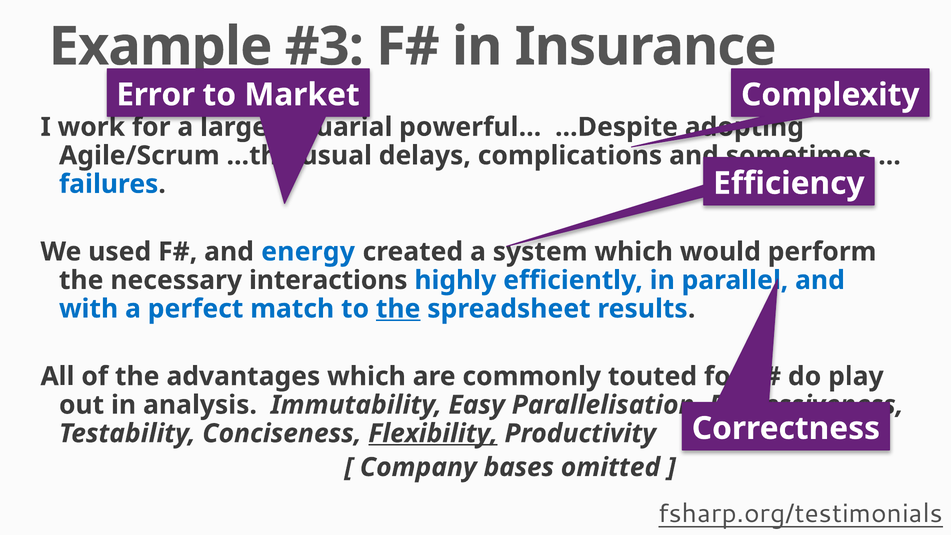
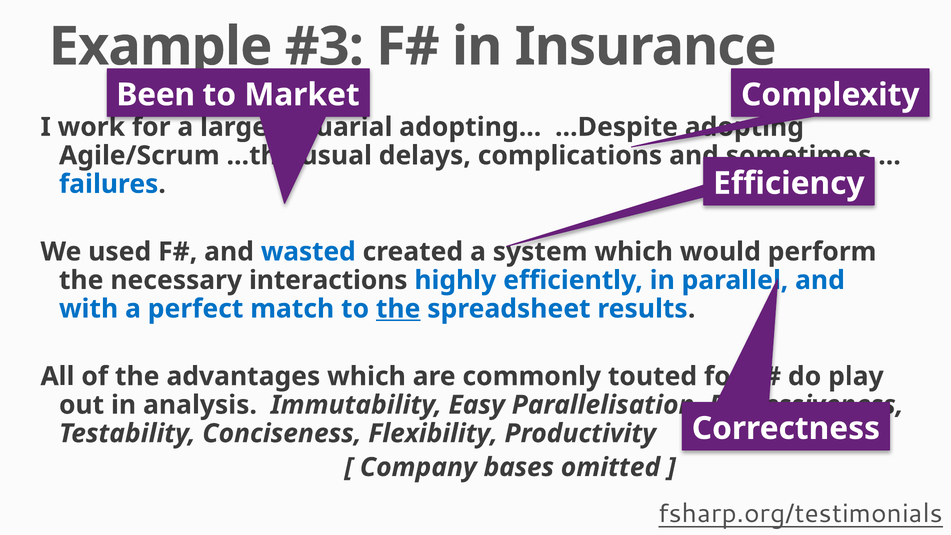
Error: Error -> Been
powerful at (470, 127): powerful -> adopting
energy: energy -> wasted
Flexibility underline: present -> none
